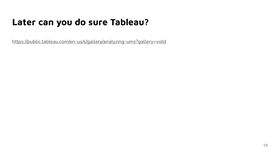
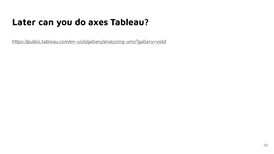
sure: sure -> axes
